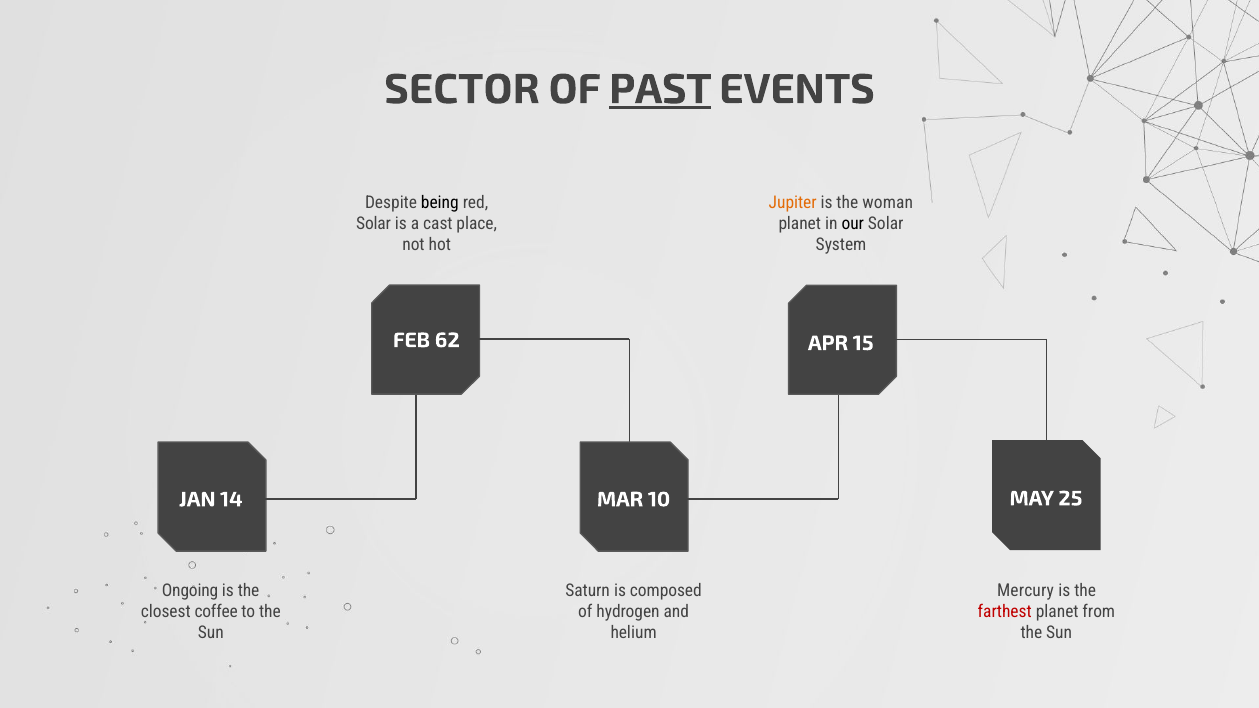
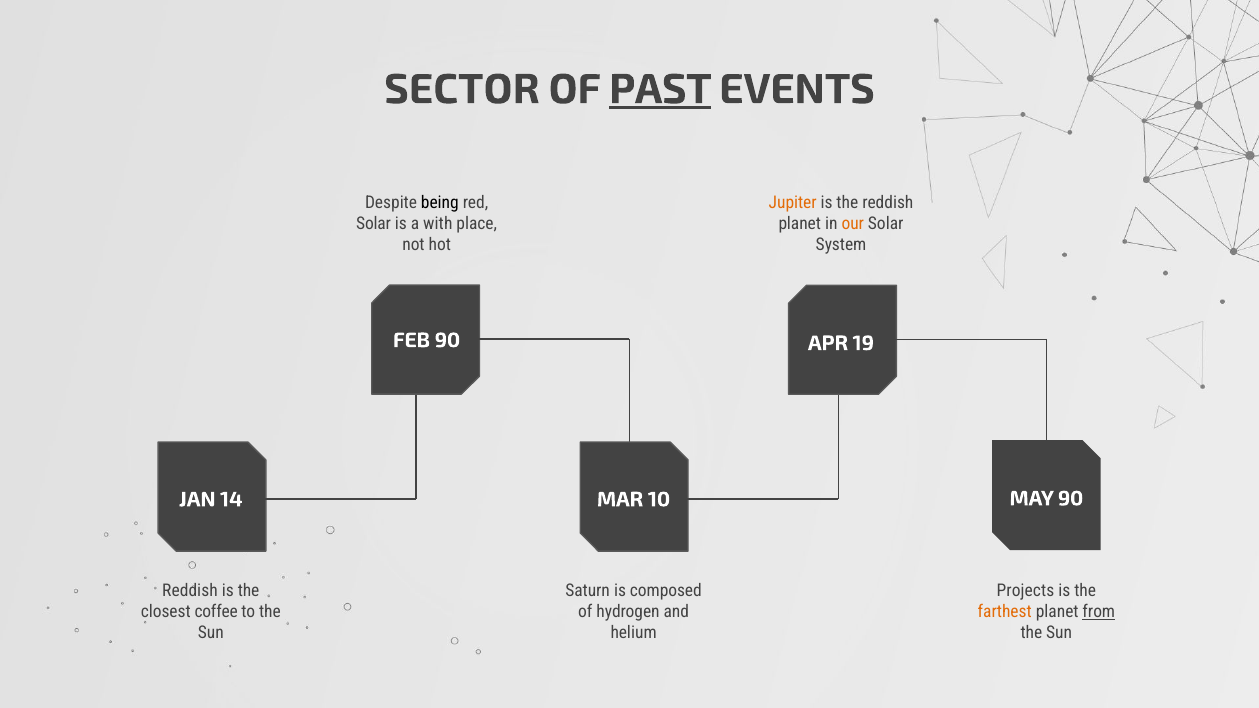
the woman: woman -> reddish
cast: cast -> with
our colour: black -> orange
FEB 62: 62 -> 90
15: 15 -> 19
MAY 25: 25 -> 90
Ongoing at (190, 591): Ongoing -> Reddish
Mercury: Mercury -> Projects
farthest colour: red -> orange
from underline: none -> present
